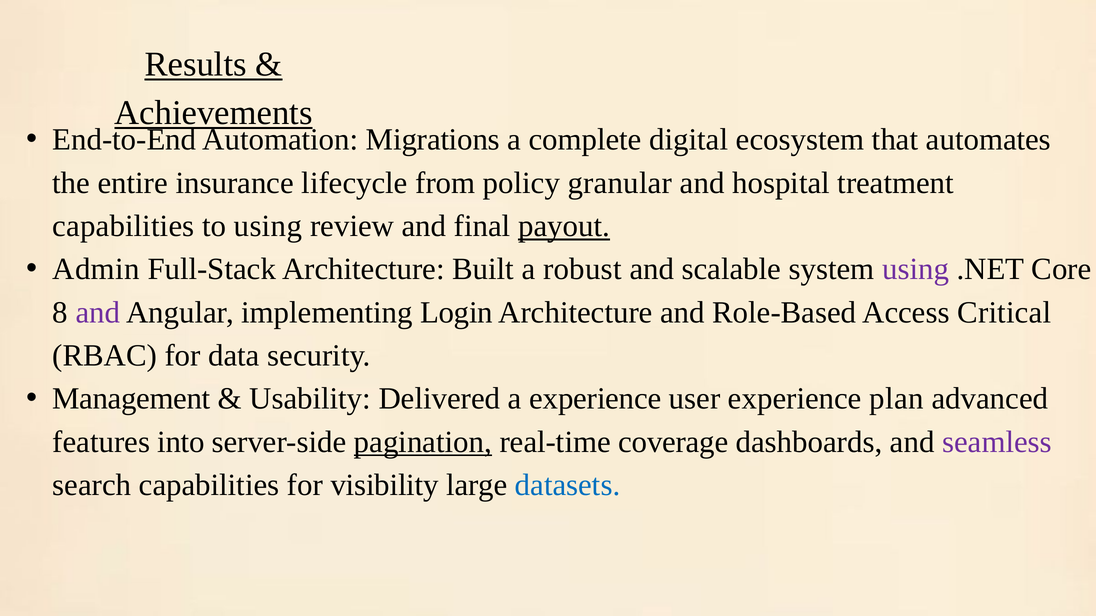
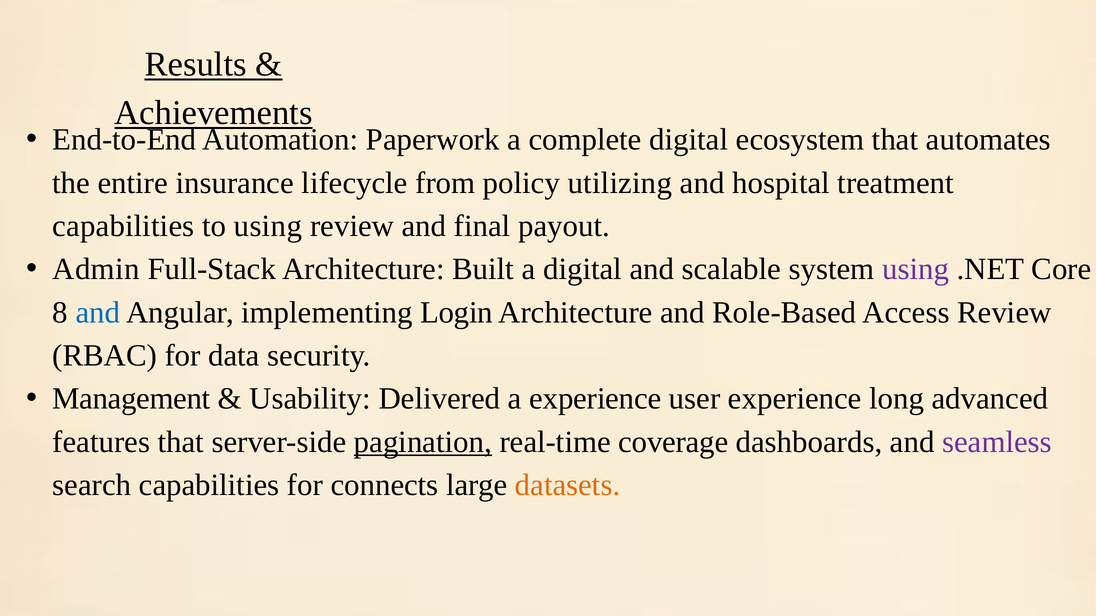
Migrations: Migrations -> Paperwork
granular: granular -> utilizing
payout underline: present -> none
a robust: robust -> digital
and at (98, 313) colour: purple -> blue
Access Critical: Critical -> Review
plan: plan -> long
features into: into -> that
visibility: visibility -> connects
datasets colour: blue -> orange
